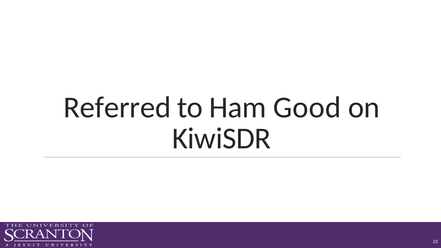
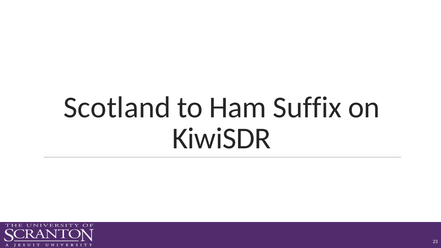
Referred: Referred -> Scotland
Good: Good -> Suffix
